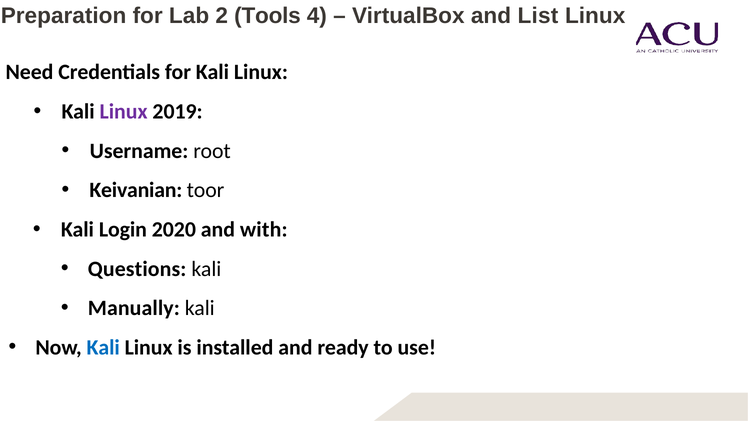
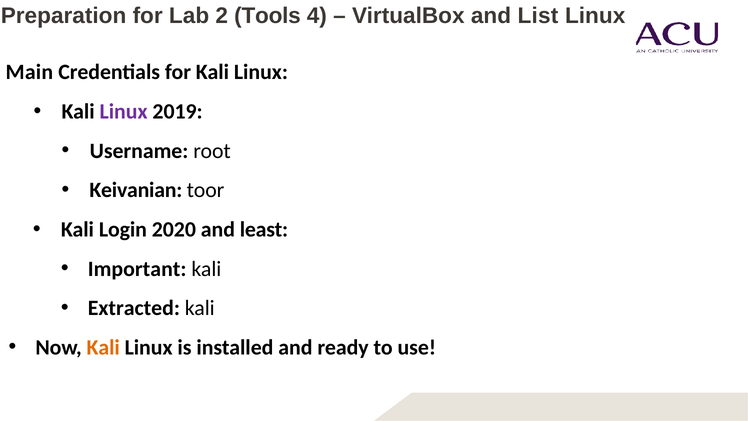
Need: Need -> Main
with: with -> least
Questions: Questions -> Important
Manually: Manually -> Extracted
Kali at (103, 347) colour: blue -> orange
